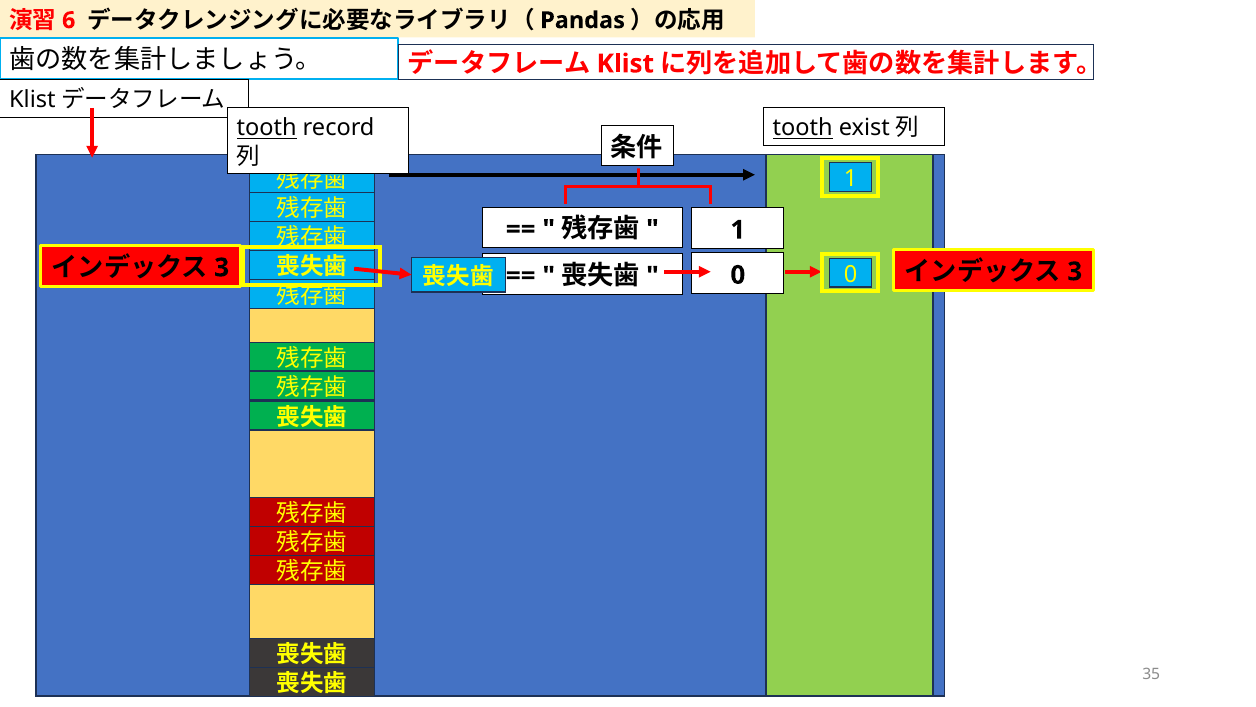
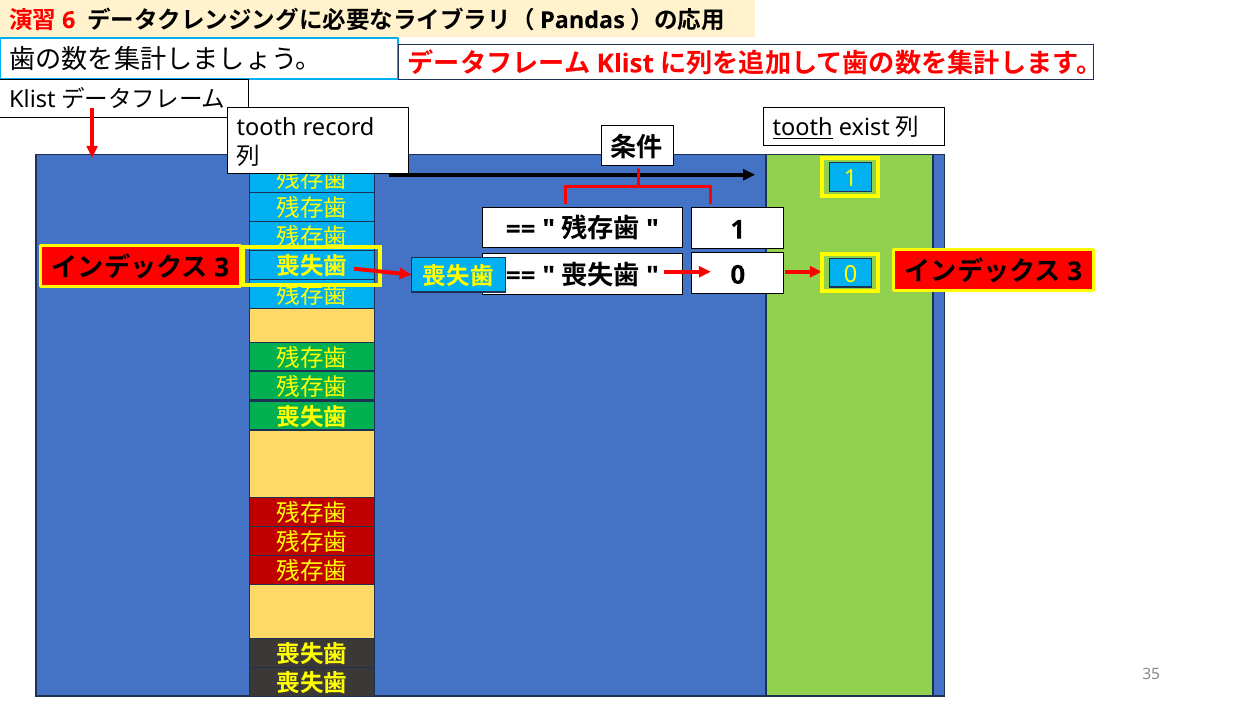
tooth at (267, 128) underline: present -> none
